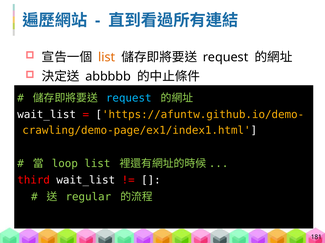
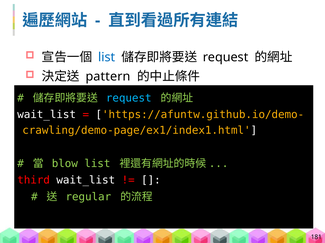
list at (107, 57) colour: orange -> blue
abbbbb: abbbbb -> pattern
loop: loop -> blow
